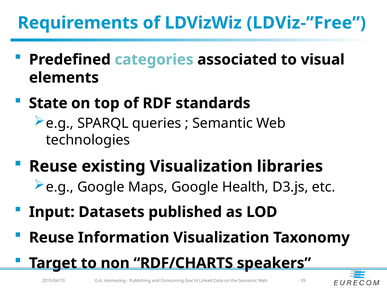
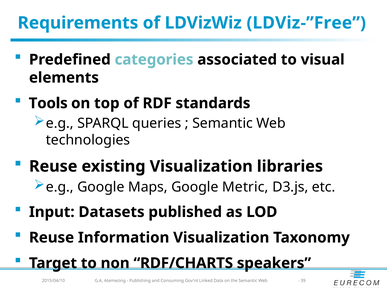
State: State -> Tools
Health: Health -> Metric
